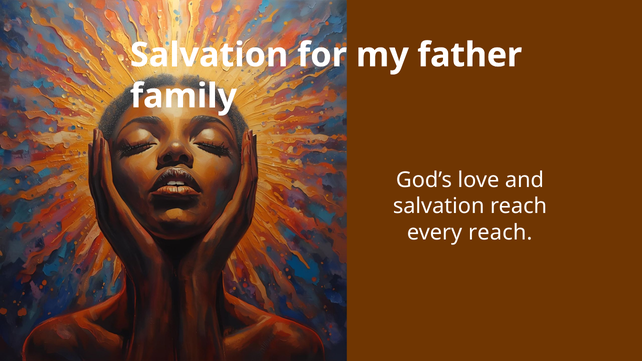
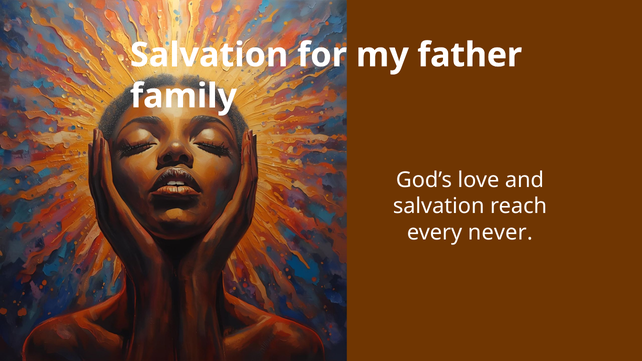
every reach: reach -> never
